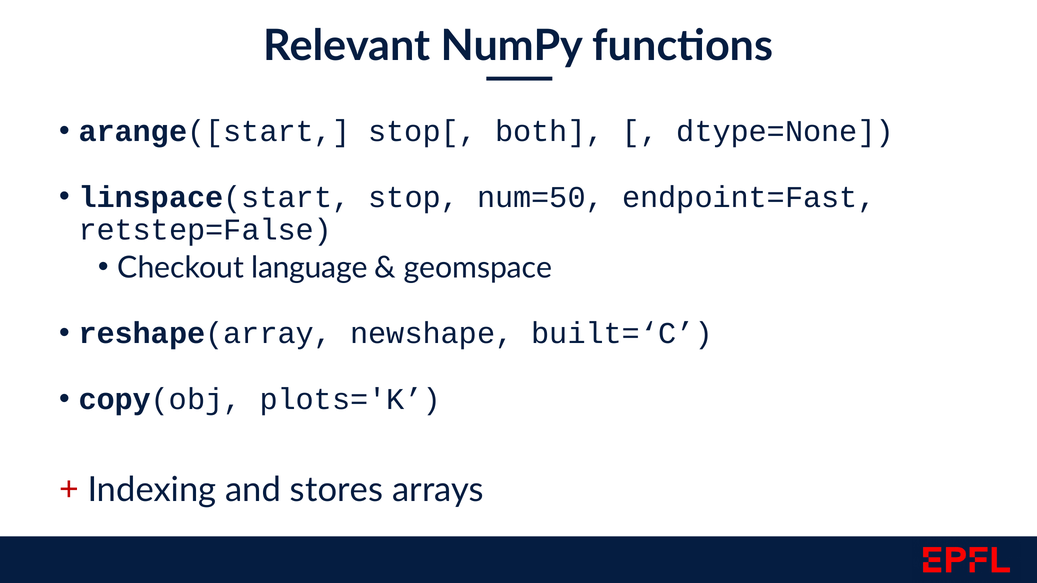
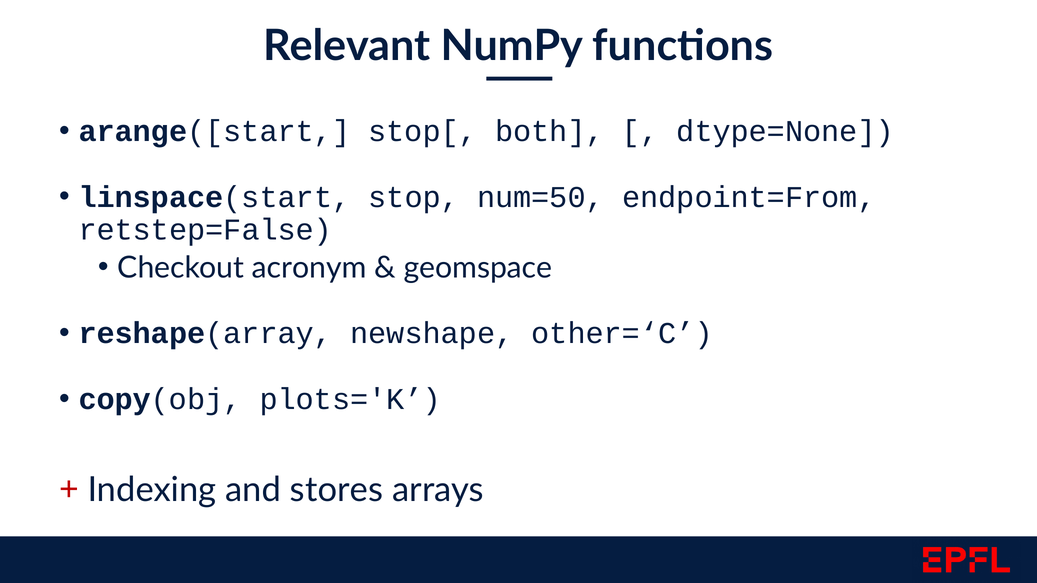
endpoint=Fast: endpoint=Fast -> endpoint=From
language: language -> acronym
built=‘C: built=‘C -> other=‘C
